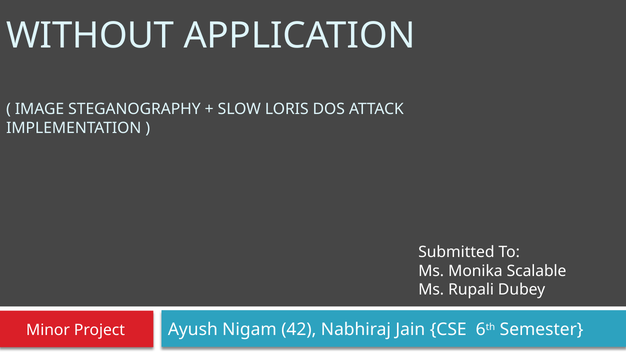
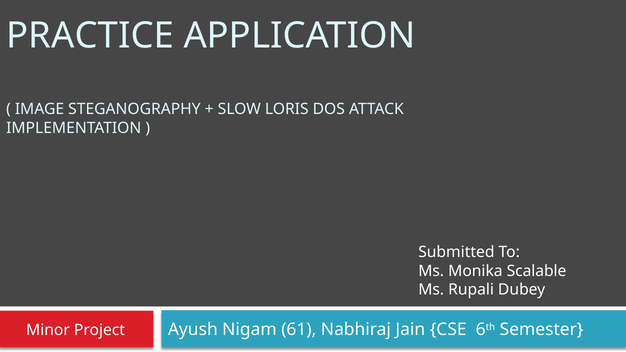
WITHOUT: WITHOUT -> PRACTICE
42: 42 -> 61
